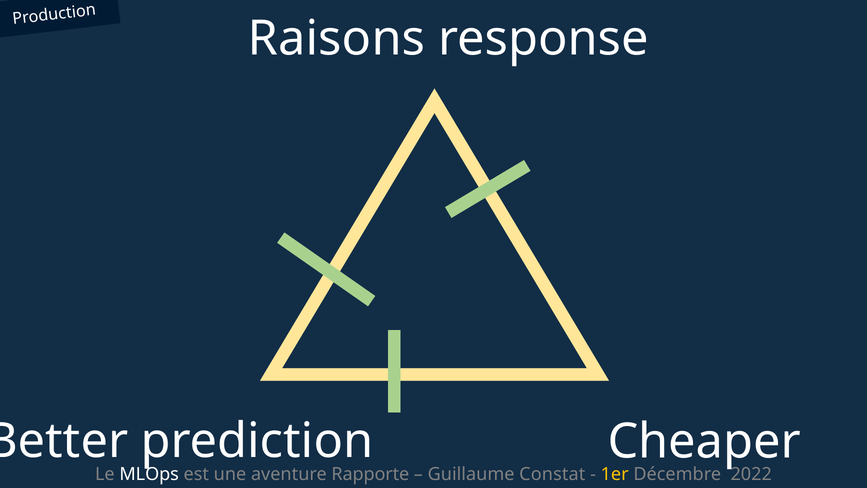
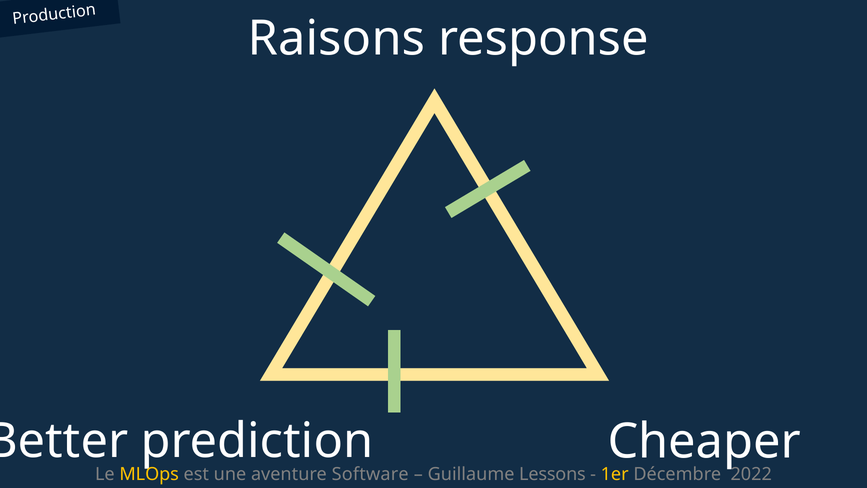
MLOps colour: white -> yellow
Rapporte: Rapporte -> Software
Constat: Constat -> Lessons
